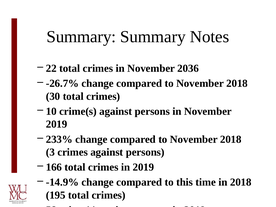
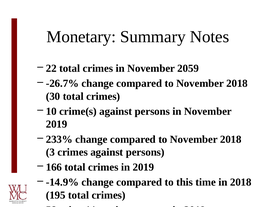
Summary at (81, 37): Summary -> Monetary
2036: 2036 -> 2059
